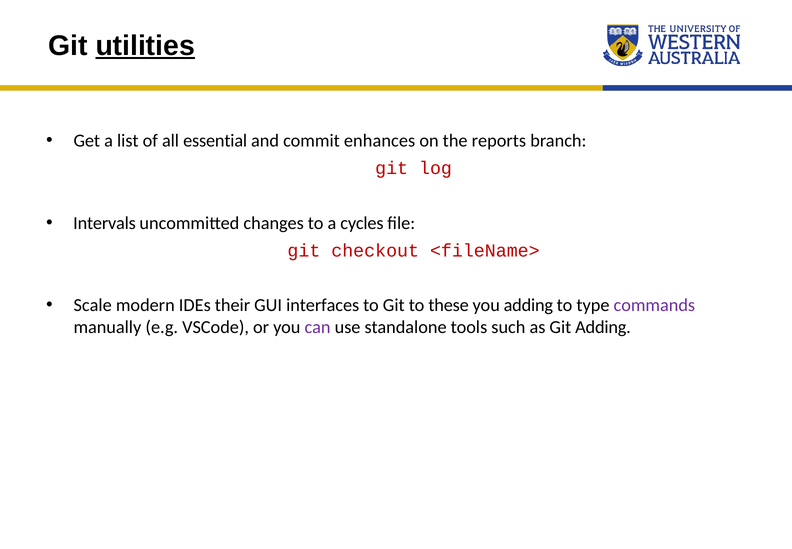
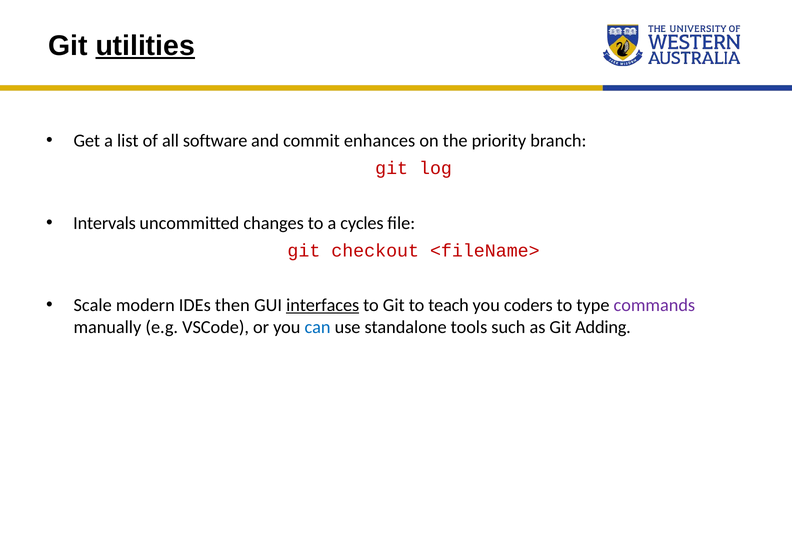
essential: essential -> software
reports: reports -> priority
their: their -> then
interfaces underline: none -> present
these: these -> teach
you adding: adding -> coders
can colour: purple -> blue
